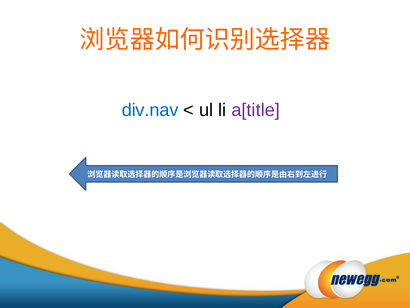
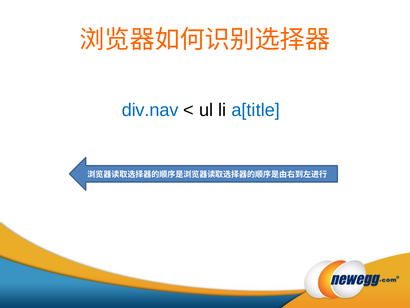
a[title colour: purple -> blue
